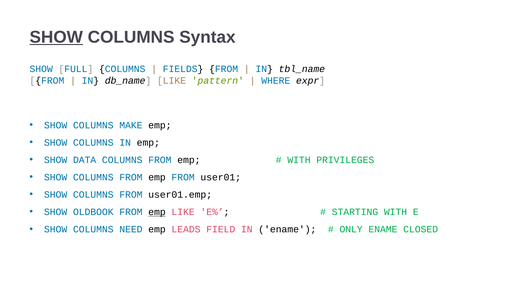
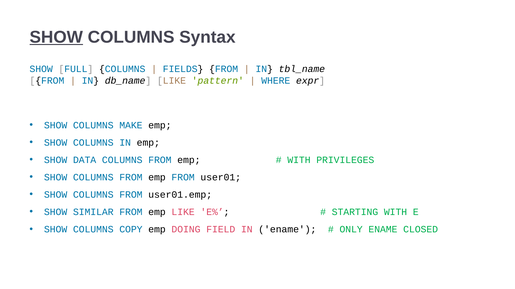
OLDBOOK: OLDBOOK -> SIMILAR
emp at (157, 213) underline: present -> none
NEED: NEED -> COPY
LEADS: LEADS -> DOING
